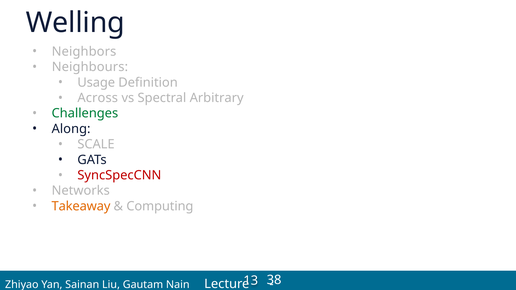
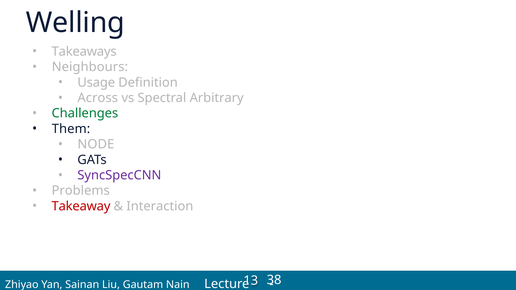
Neighbors: Neighbors -> Takeaways
Along: Along -> Them
SCALE: SCALE -> NODE
SyncSpecCNN colour: red -> purple
Networks: Networks -> Problems
Takeaway colour: orange -> red
Computing: Computing -> Interaction
